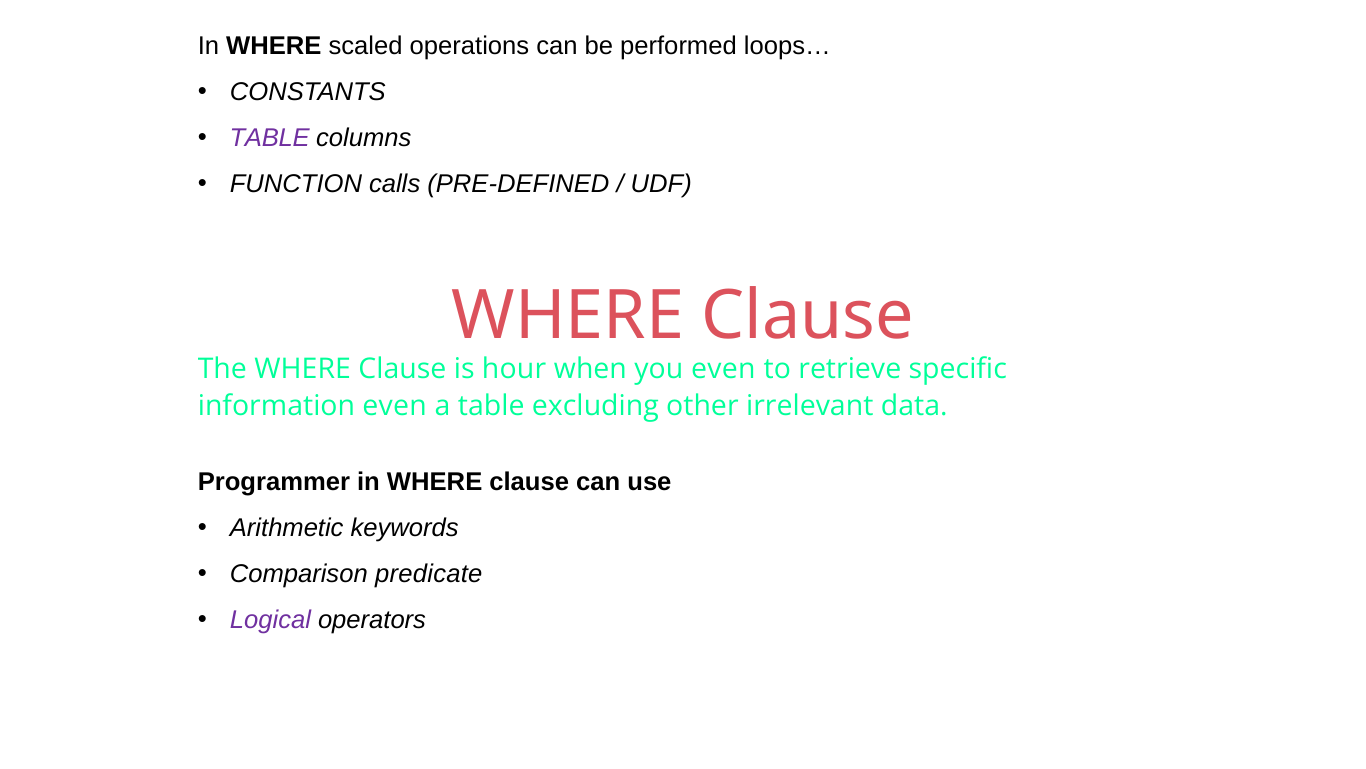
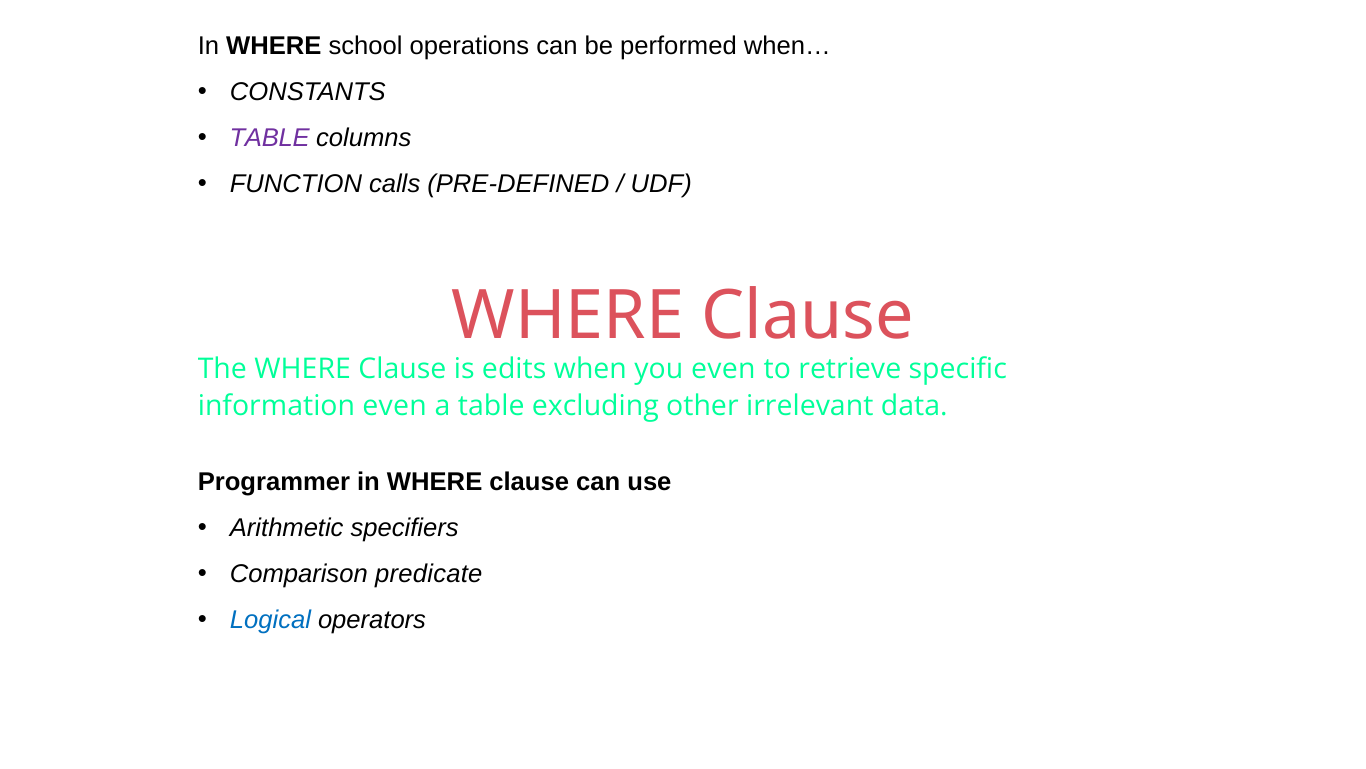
scaled: scaled -> school
loops…: loops… -> when…
hour: hour -> edits
keywords: keywords -> specifiers
Logical colour: purple -> blue
